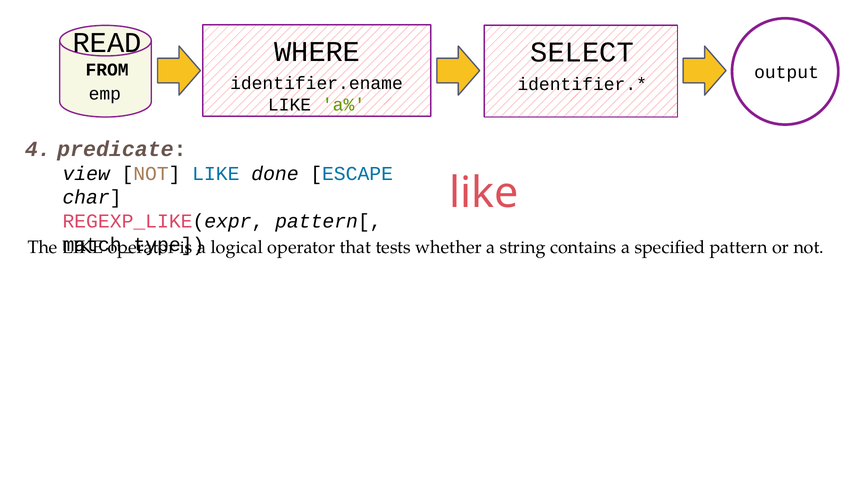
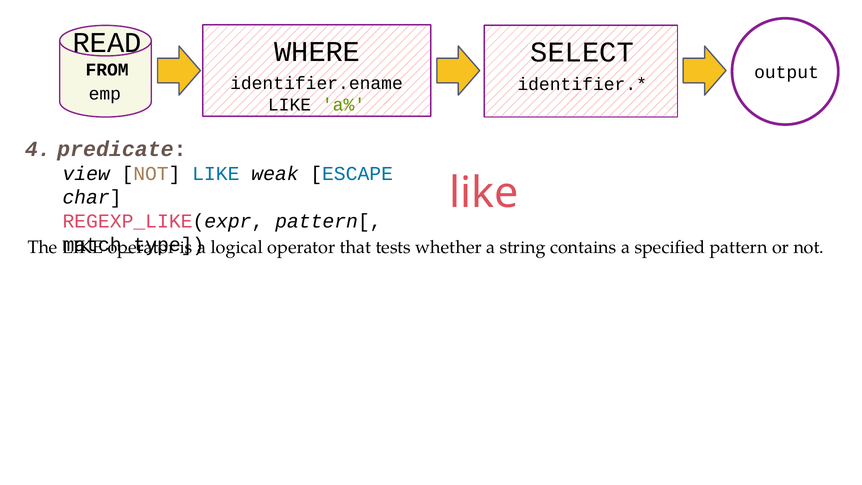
done: done -> weak
